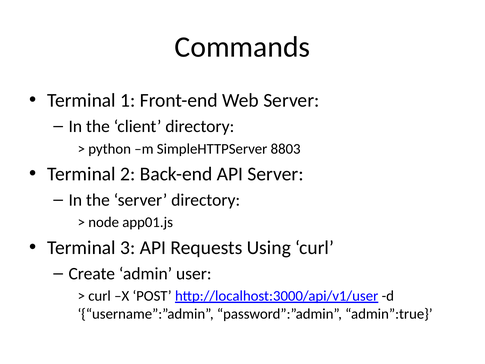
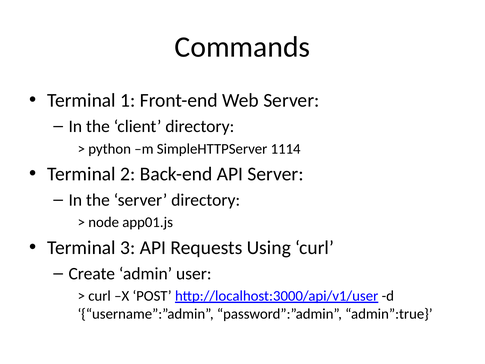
8803: 8803 -> 1114
